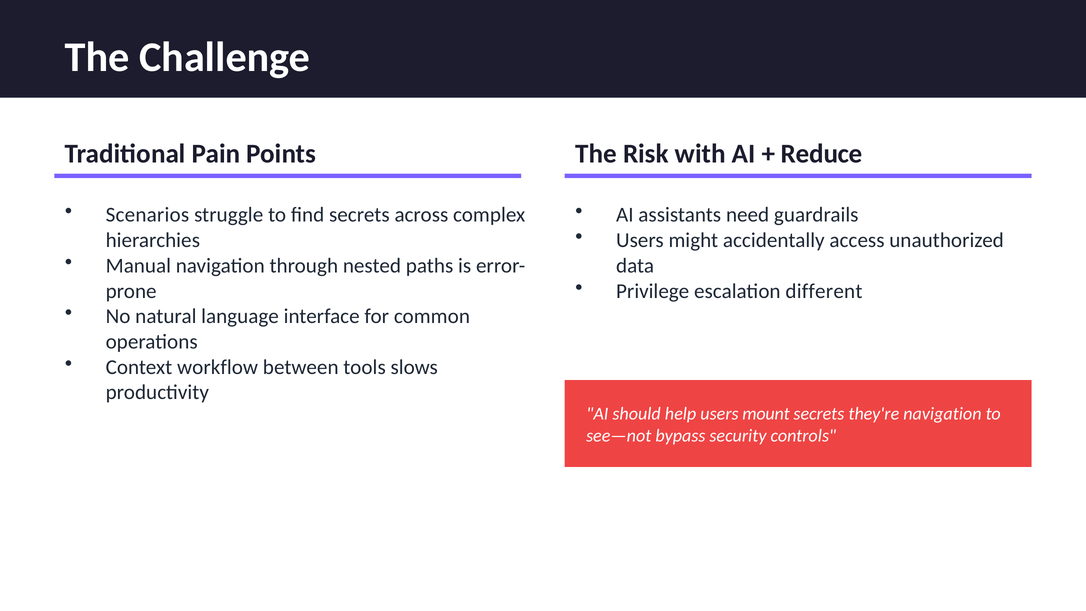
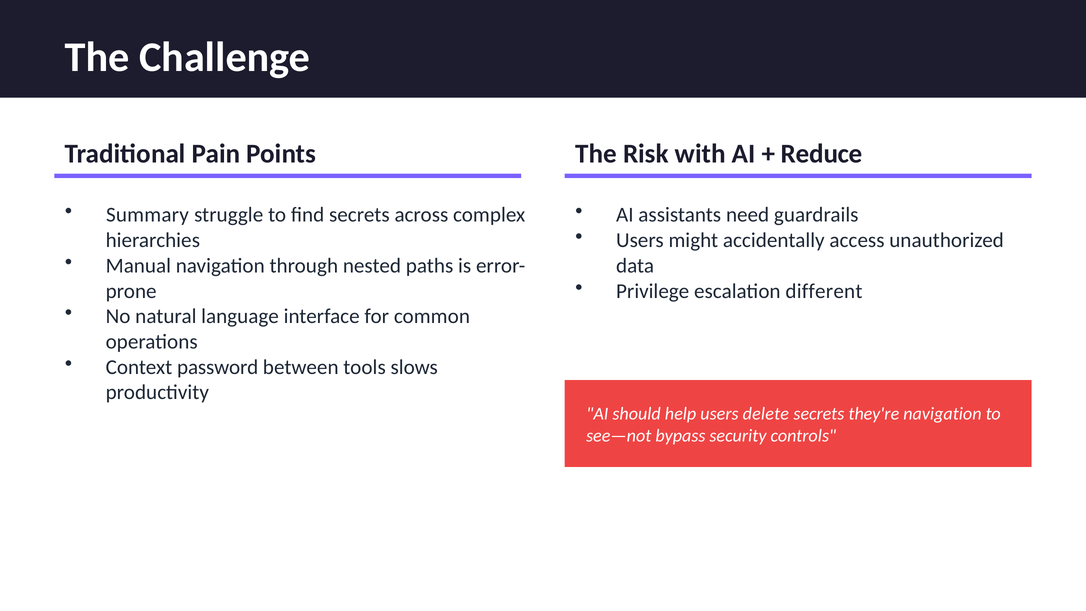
Scenarios: Scenarios -> Summary
workflow: workflow -> password
mount: mount -> delete
